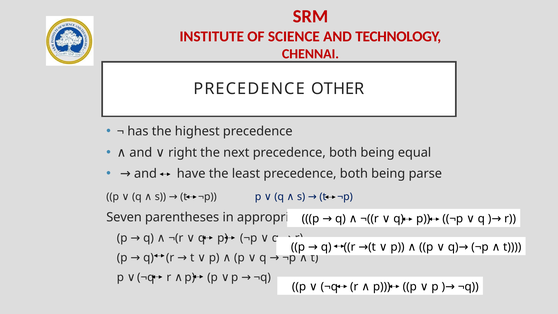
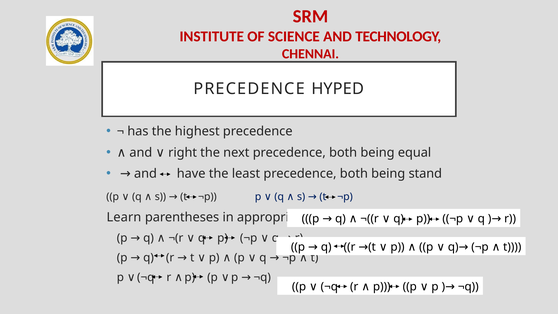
OTHER: OTHER -> HYPED
parse: parse -> stand
Seven: Seven -> Learn
